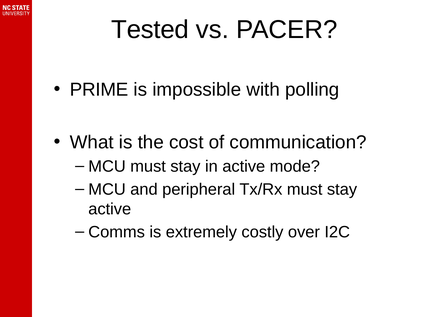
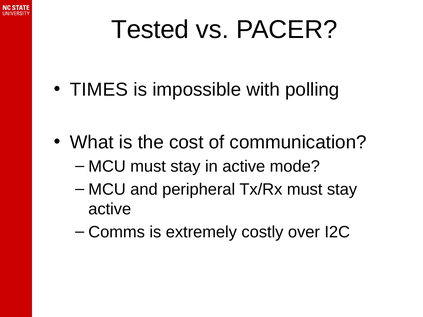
PRIME: PRIME -> TIMES
